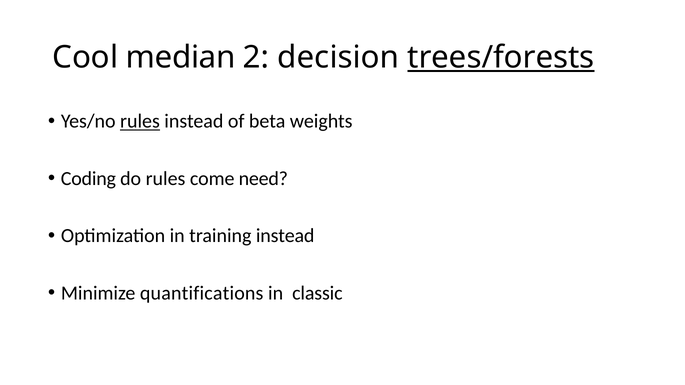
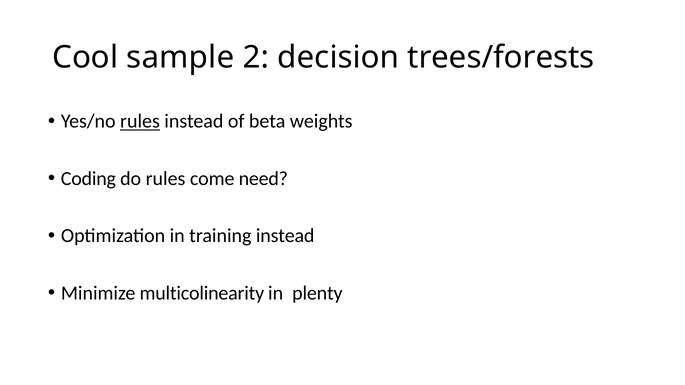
median: median -> sample
trees/forests underline: present -> none
quantifications: quantifications -> multicolinearity
classic: classic -> plenty
